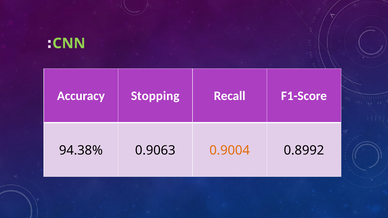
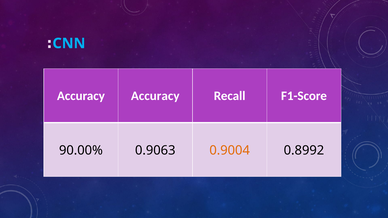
CNN colour: light green -> light blue
Accuracy Stopping: Stopping -> Accuracy
94.38%: 94.38% -> 90.00%
